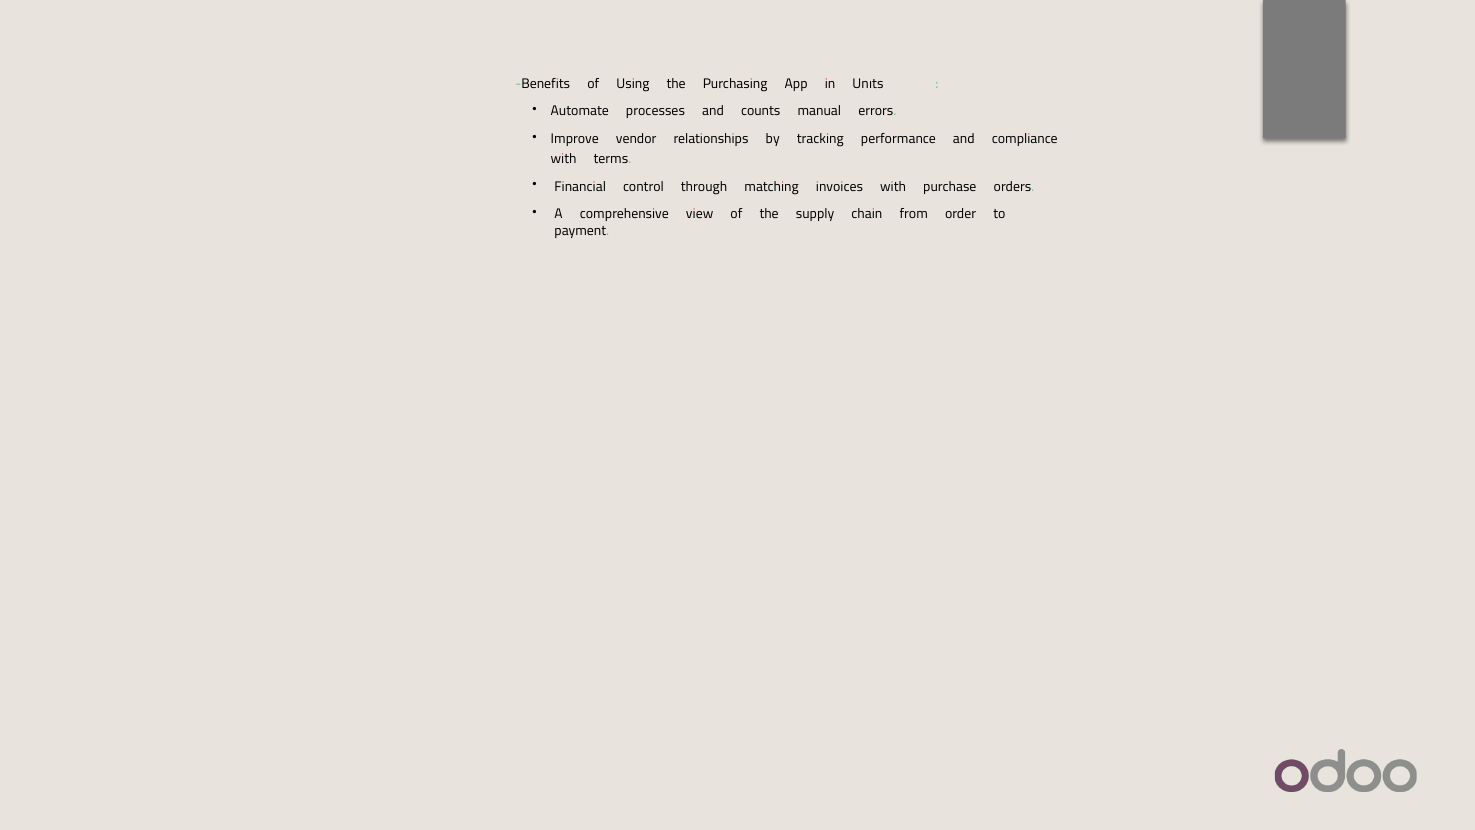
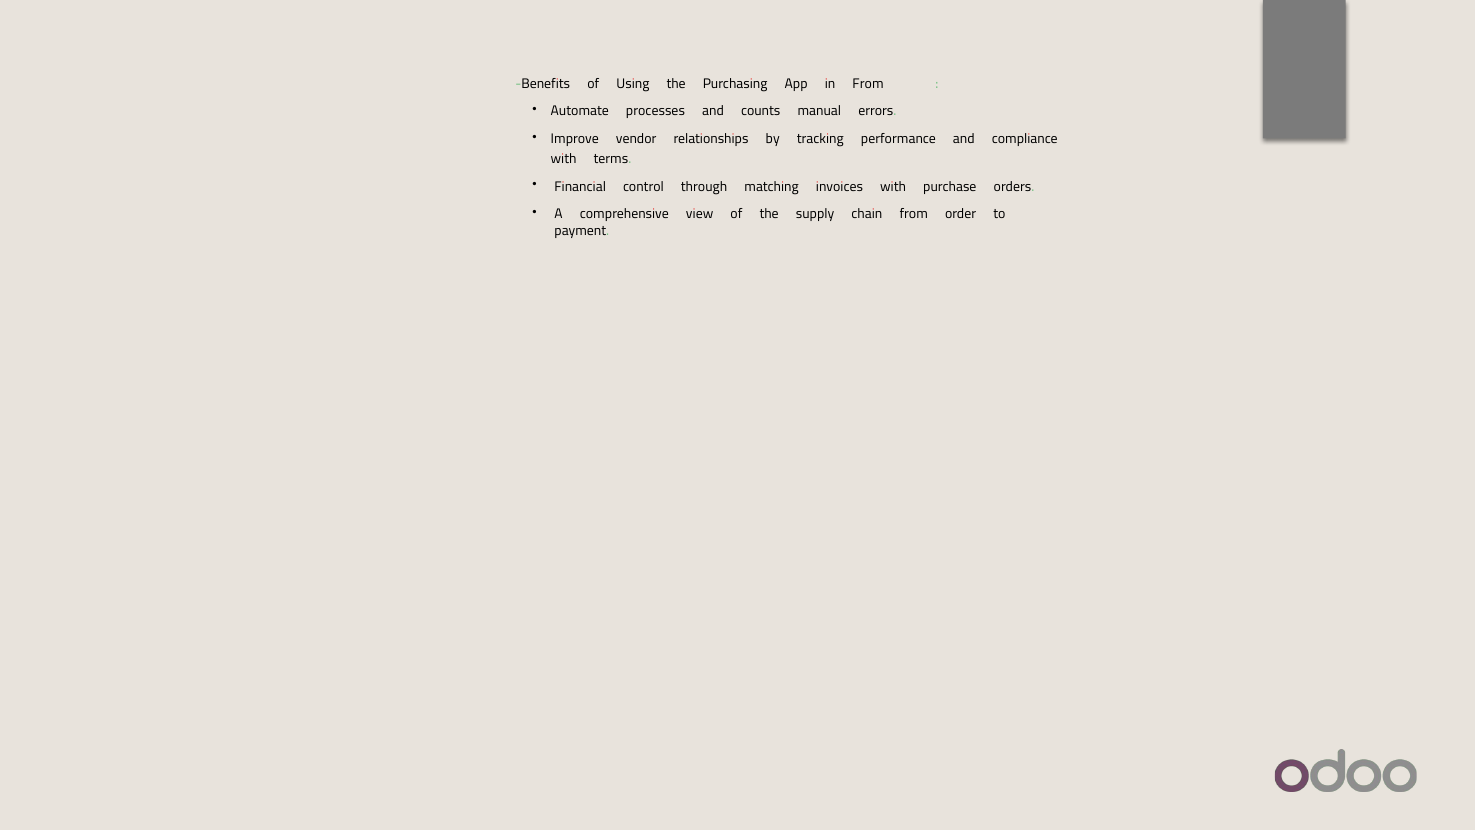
in Units: Units -> From
